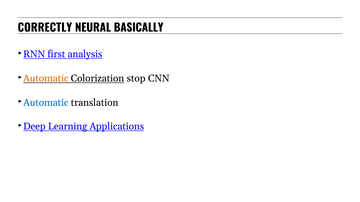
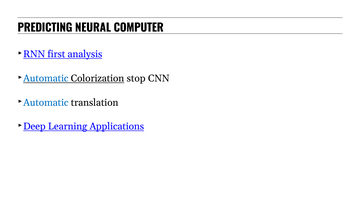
CORRECTLY: CORRECTLY -> PREDICTING
BASICALLY: BASICALLY -> COMPUTER
Automatic at (46, 79) colour: orange -> blue
